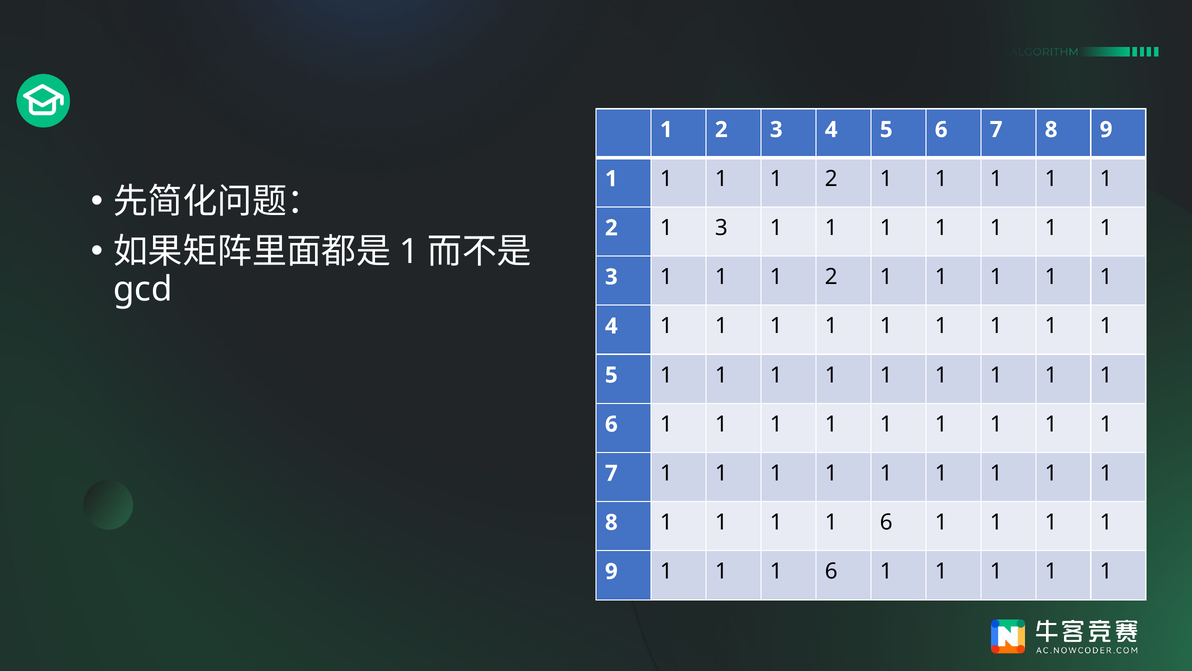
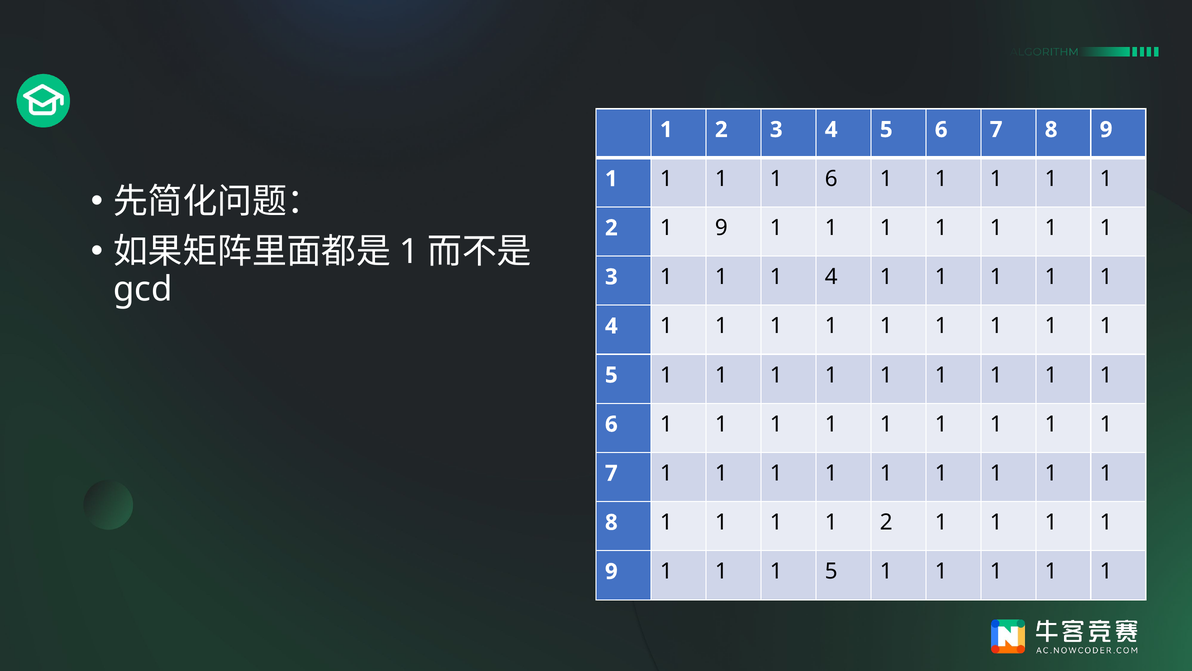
2 at (831, 179): 2 -> 6
2 1 3: 3 -> 9
2 at (831, 277): 2 -> 4
6 at (886, 522): 6 -> 2
6 at (831, 571): 6 -> 5
